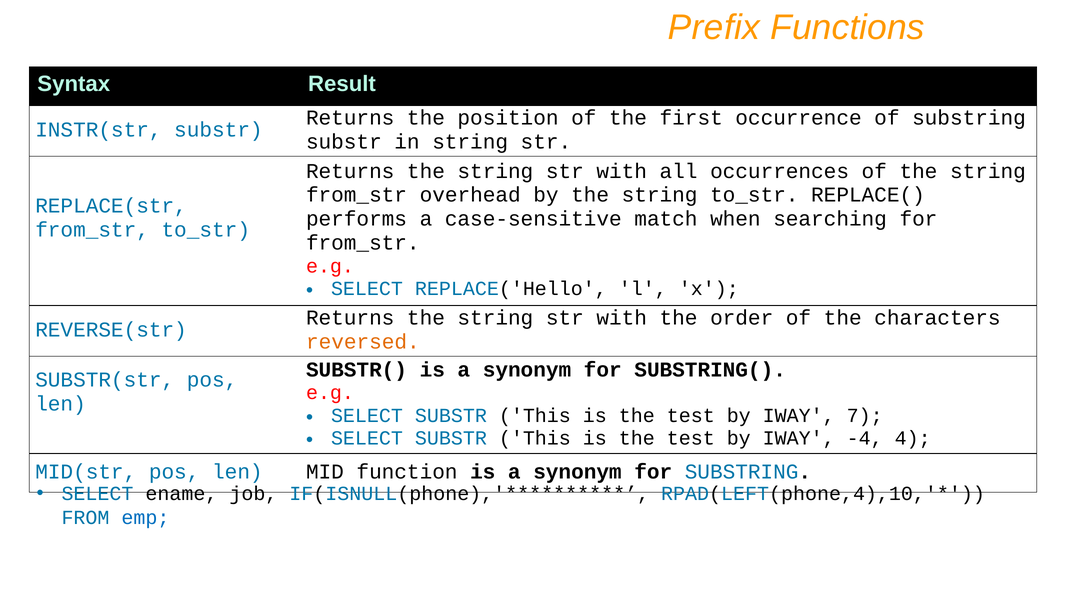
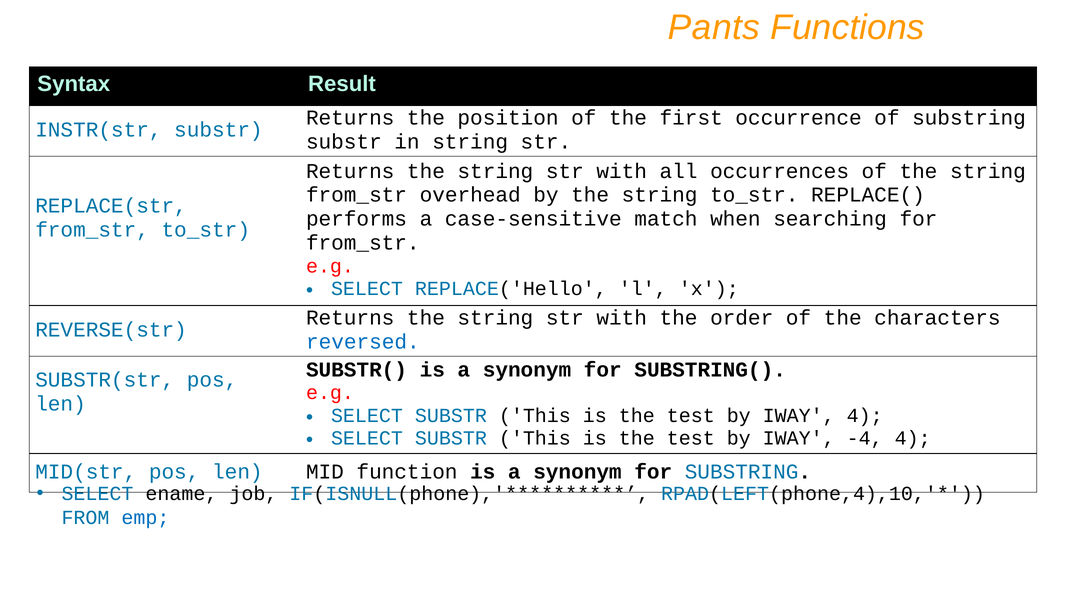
Prefix: Prefix -> Pants
reversed colour: orange -> blue
IWAY 7: 7 -> 4
